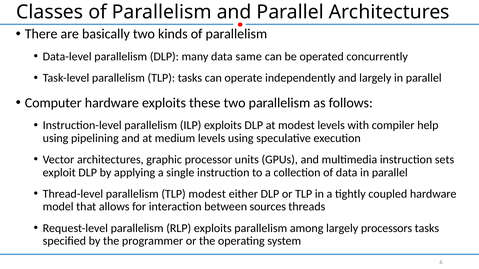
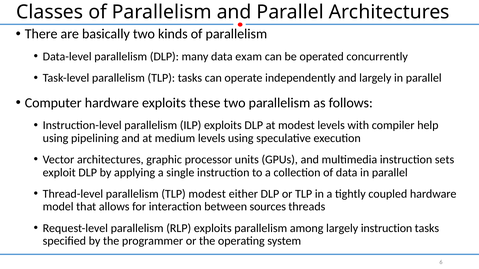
same: same -> exam
largely processors: processors -> instruction
